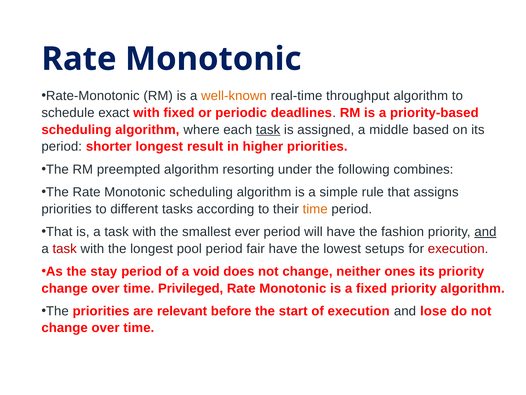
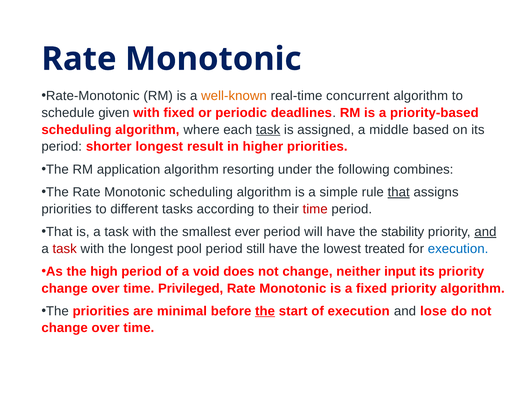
throughput: throughput -> concurrent
exact: exact -> given
preempted: preempted -> application
that at (399, 192) underline: none -> present
time at (315, 209) colour: orange -> red
fashion: fashion -> stability
fair: fair -> still
setups: setups -> treated
execution at (458, 248) colour: red -> blue
stay: stay -> high
ones: ones -> input
relevant: relevant -> minimal
the at (265, 311) underline: none -> present
